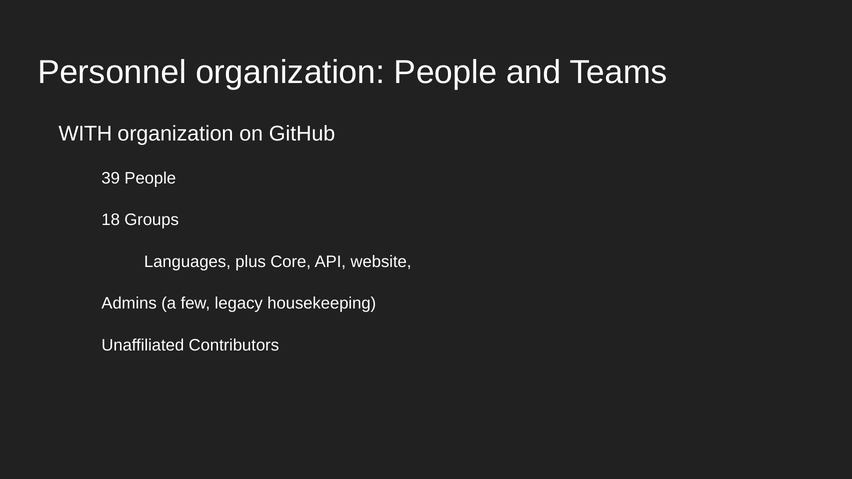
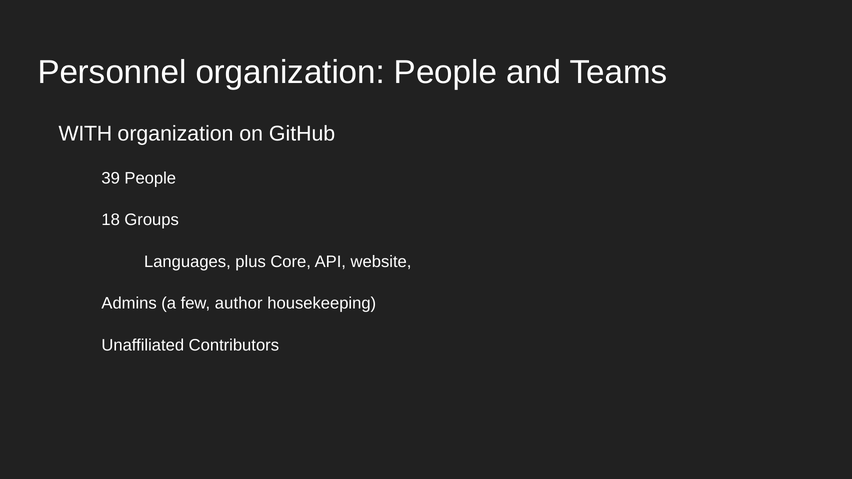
legacy: legacy -> author
